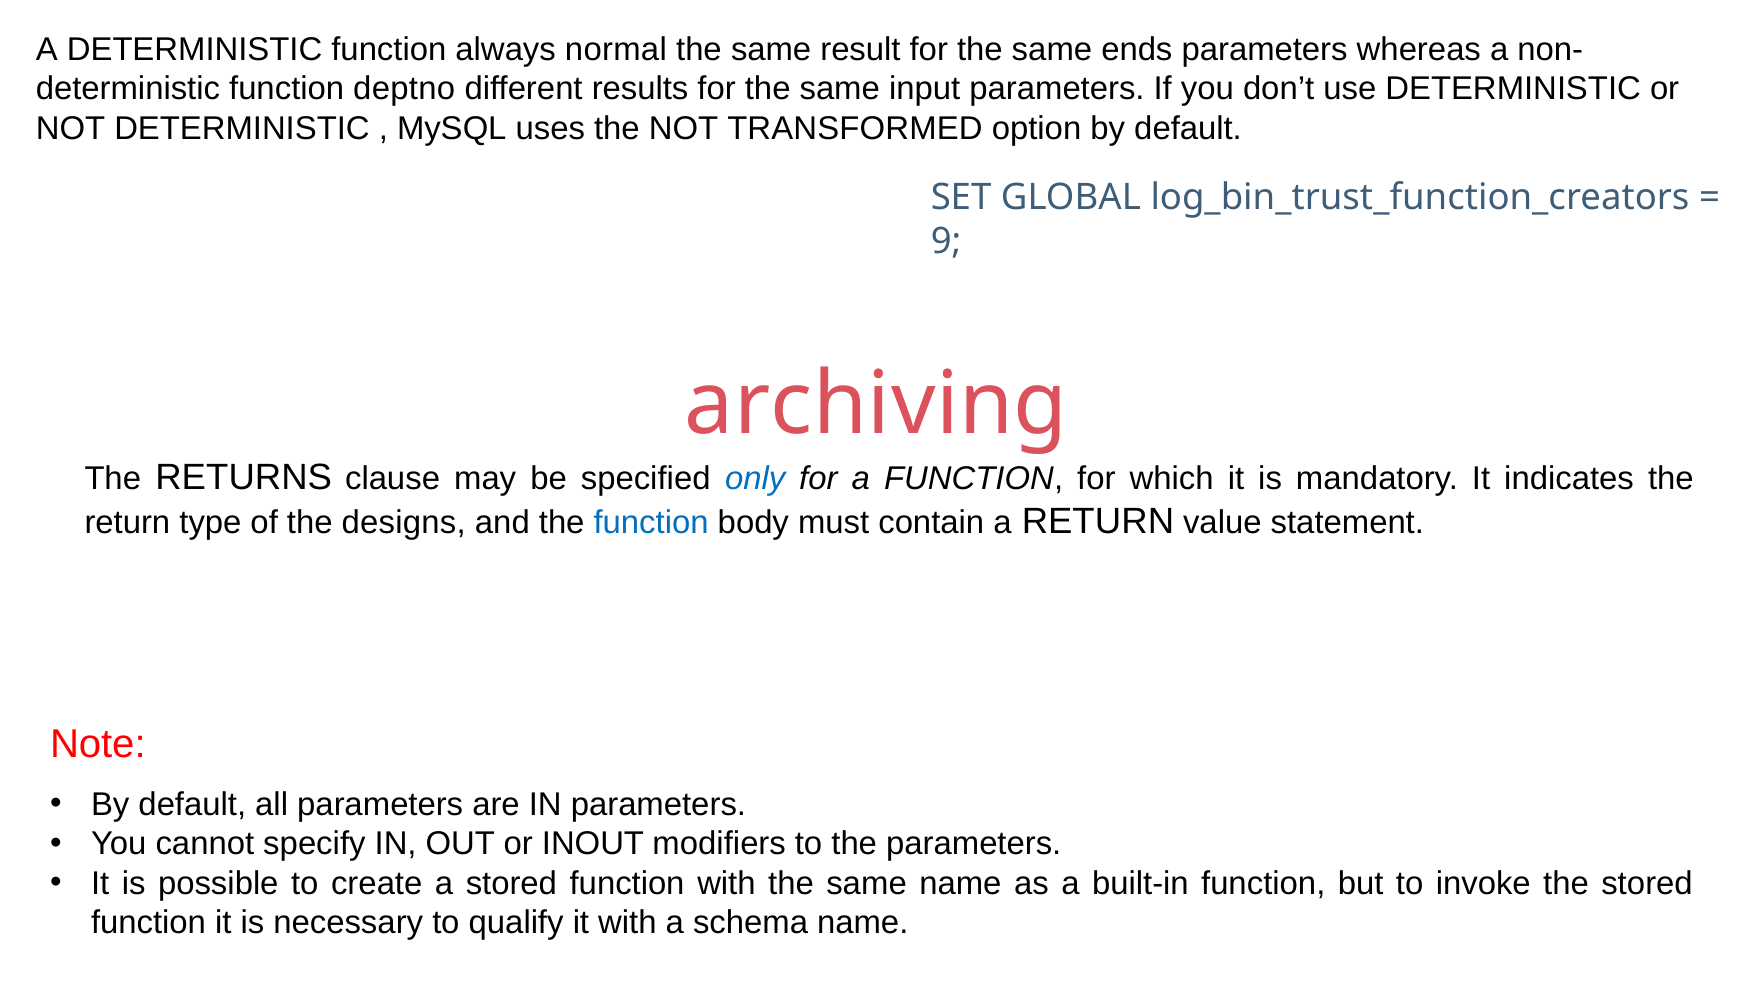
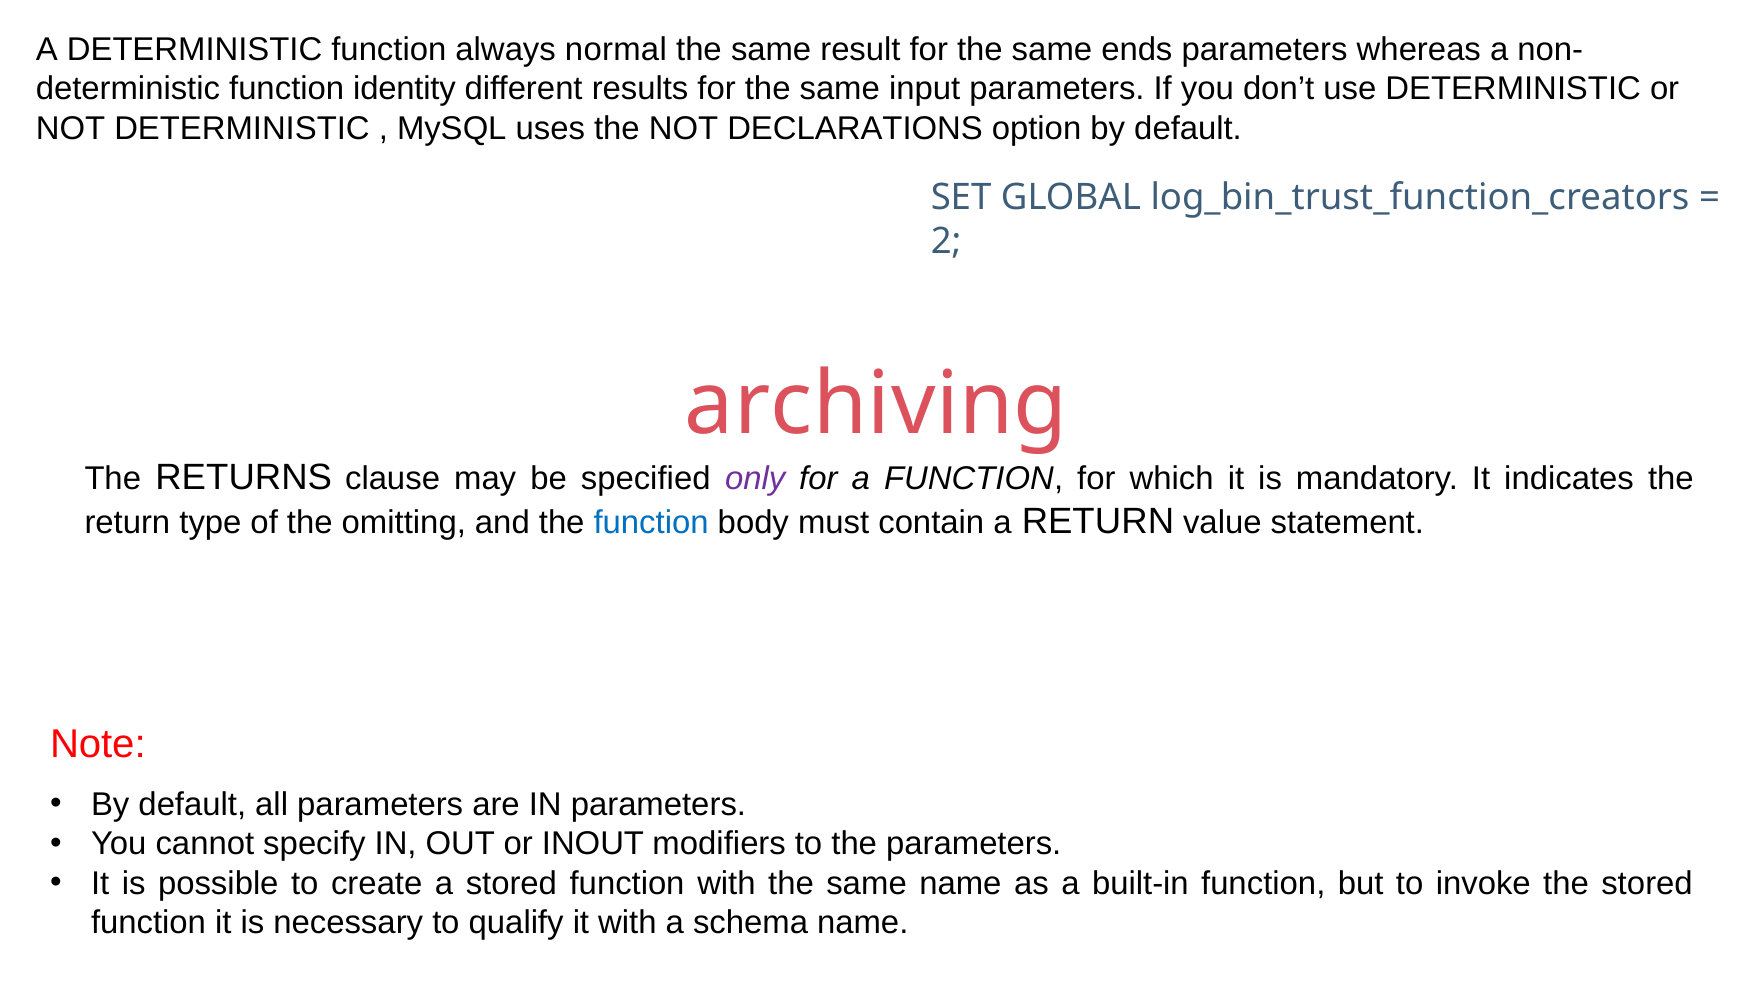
deptno: deptno -> identity
TRANSFORMED: TRANSFORMED -> DECLARATIONS
9: 9 -> 2
only colour: blue -> purple
designs: designs -> omitting
